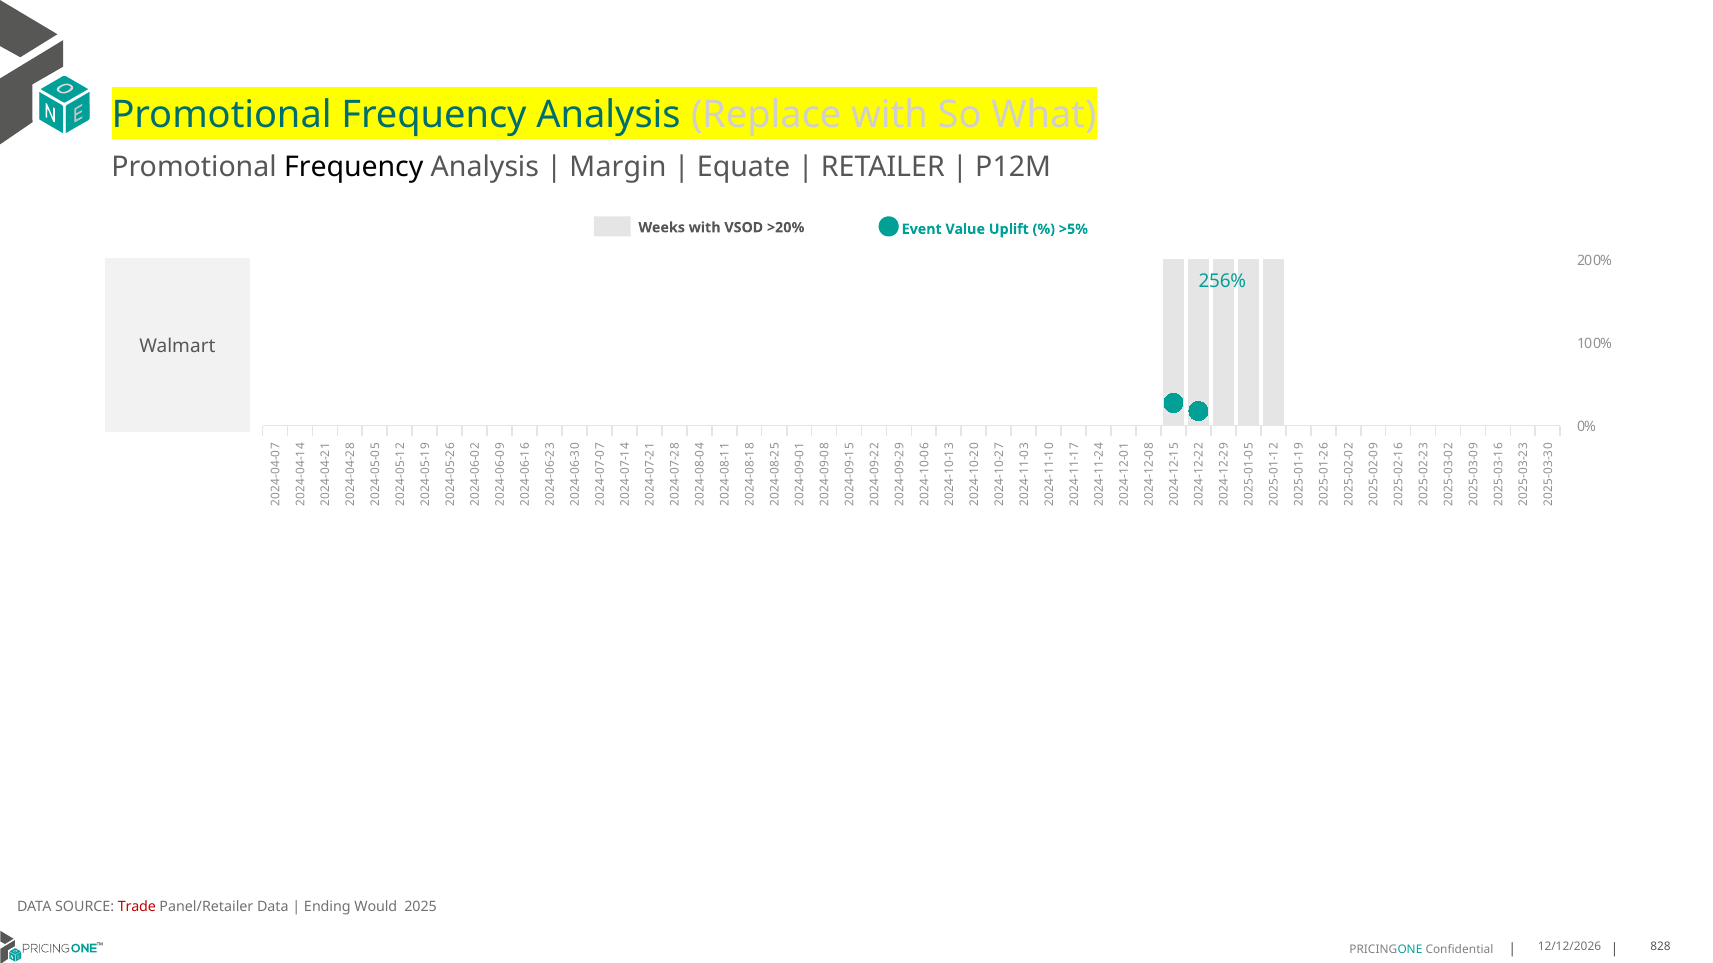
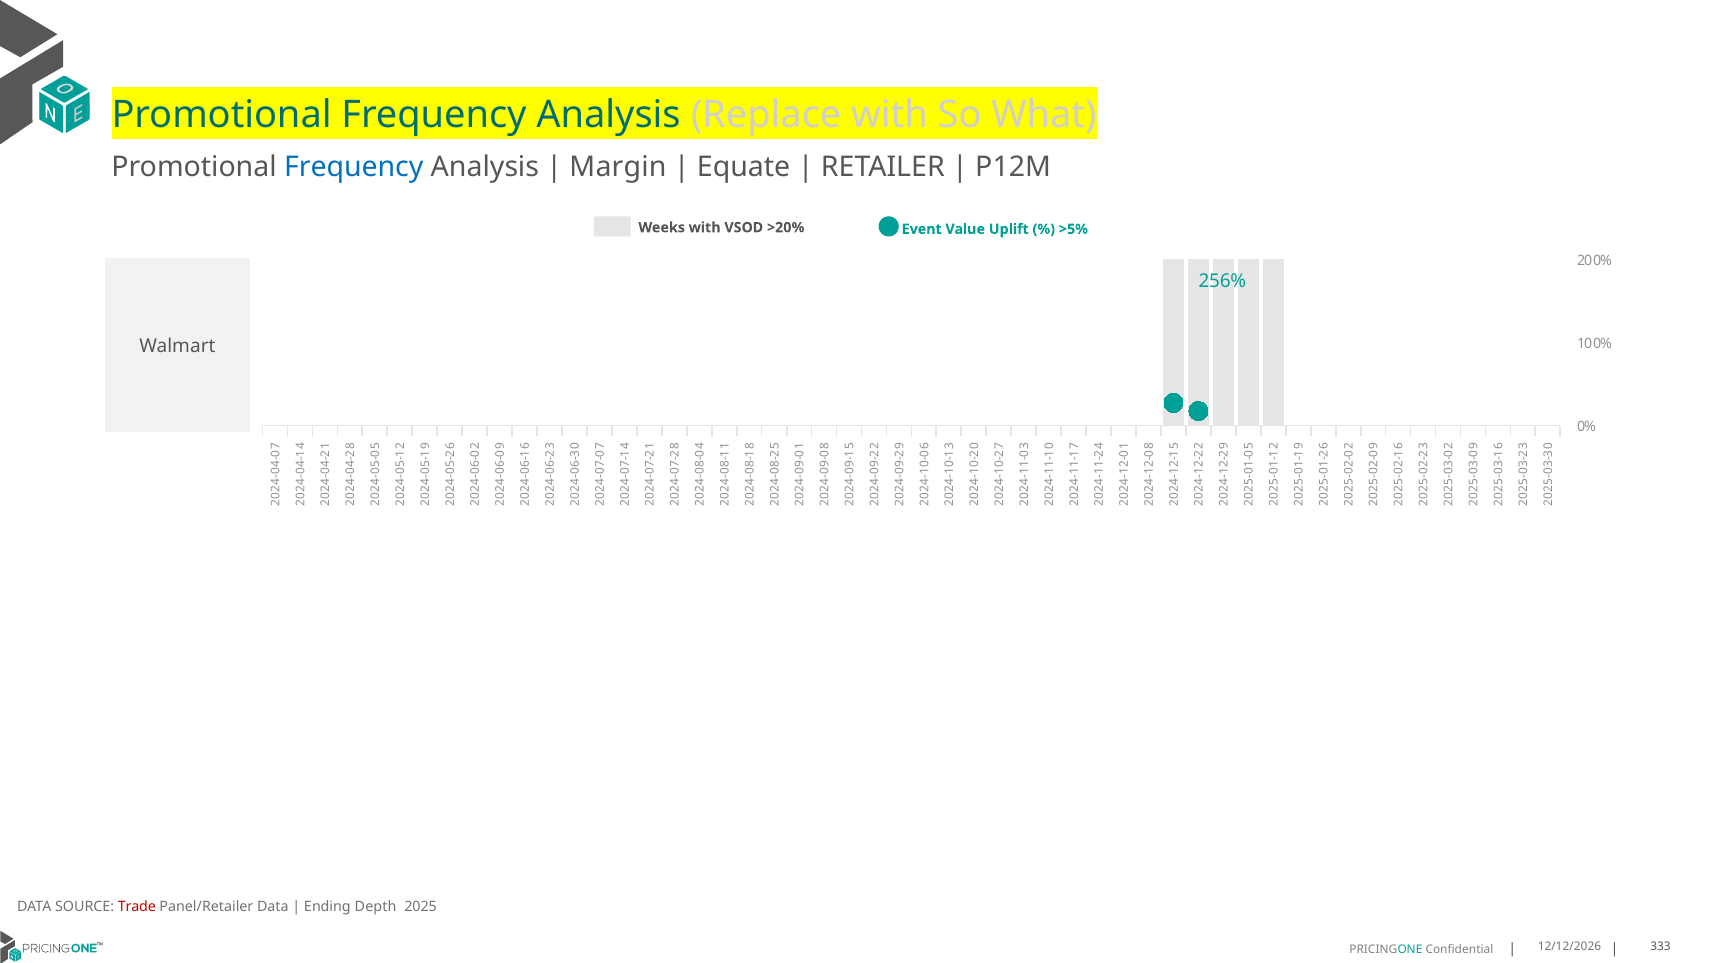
Frequency at (354, 167) colour: black -> blue
Would: Would -> Depth
828: 828 -> 333
